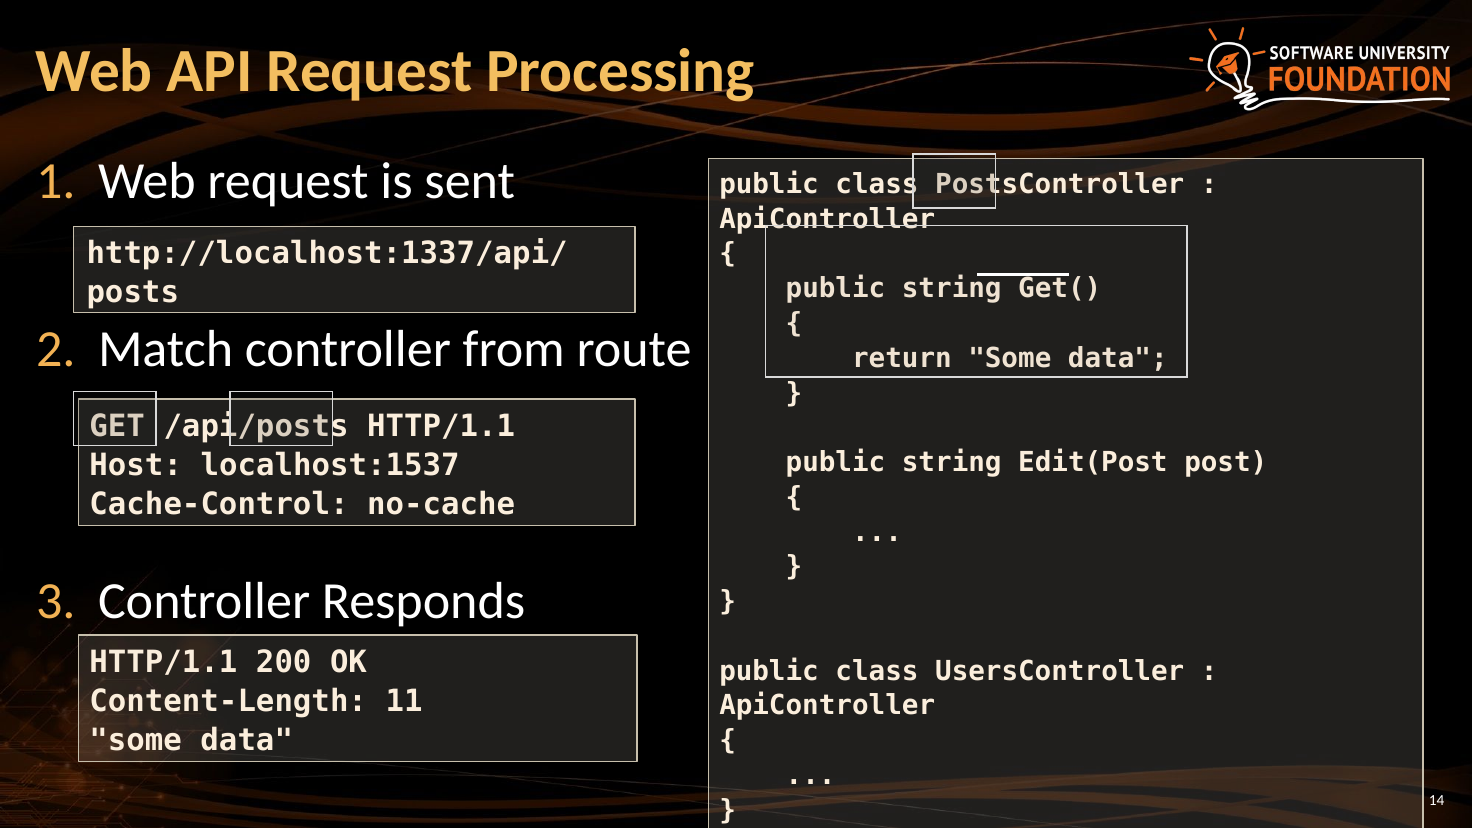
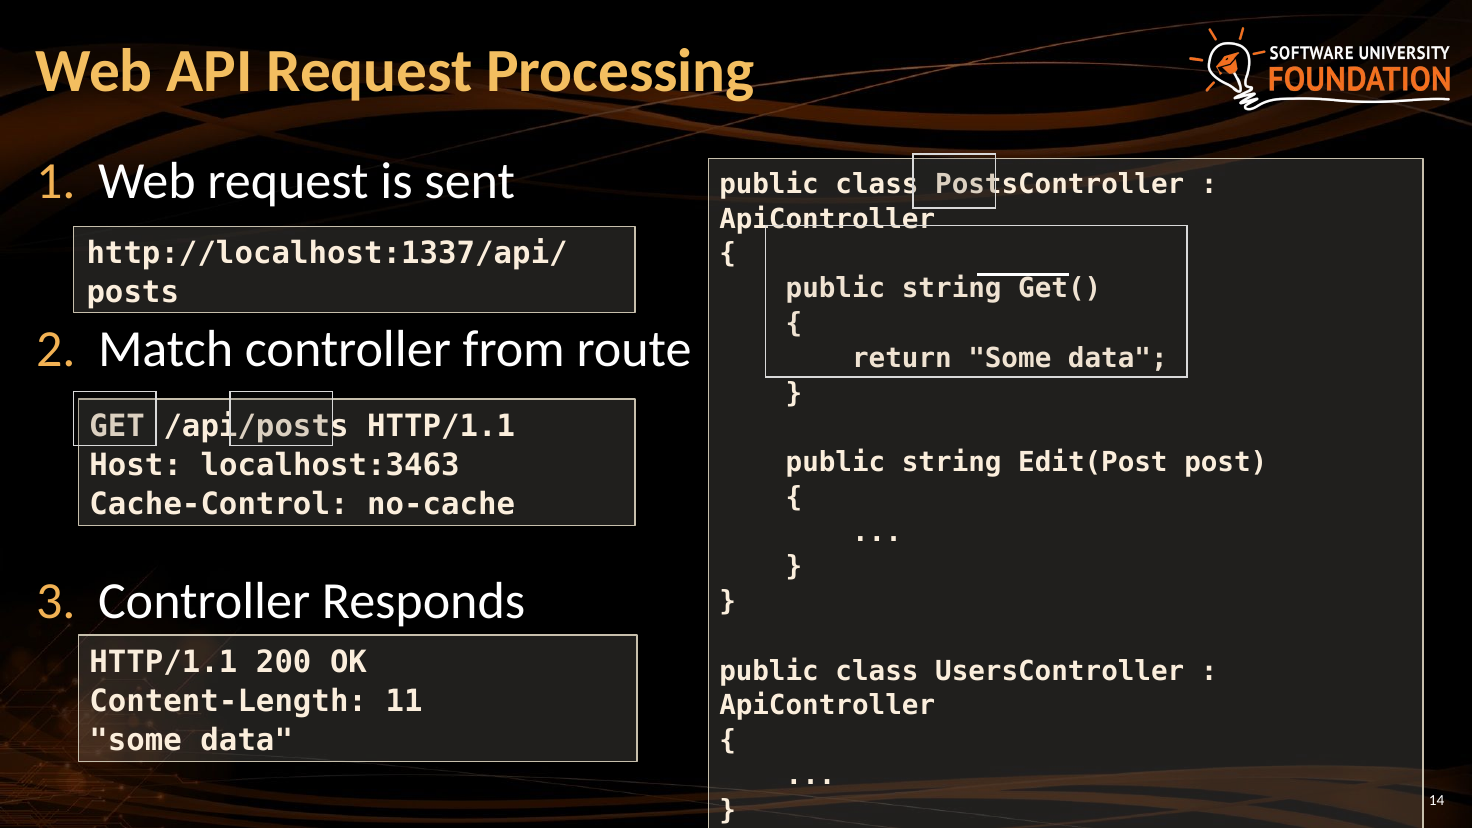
localhost:1537: localhost:1537 -> localhost:3463
